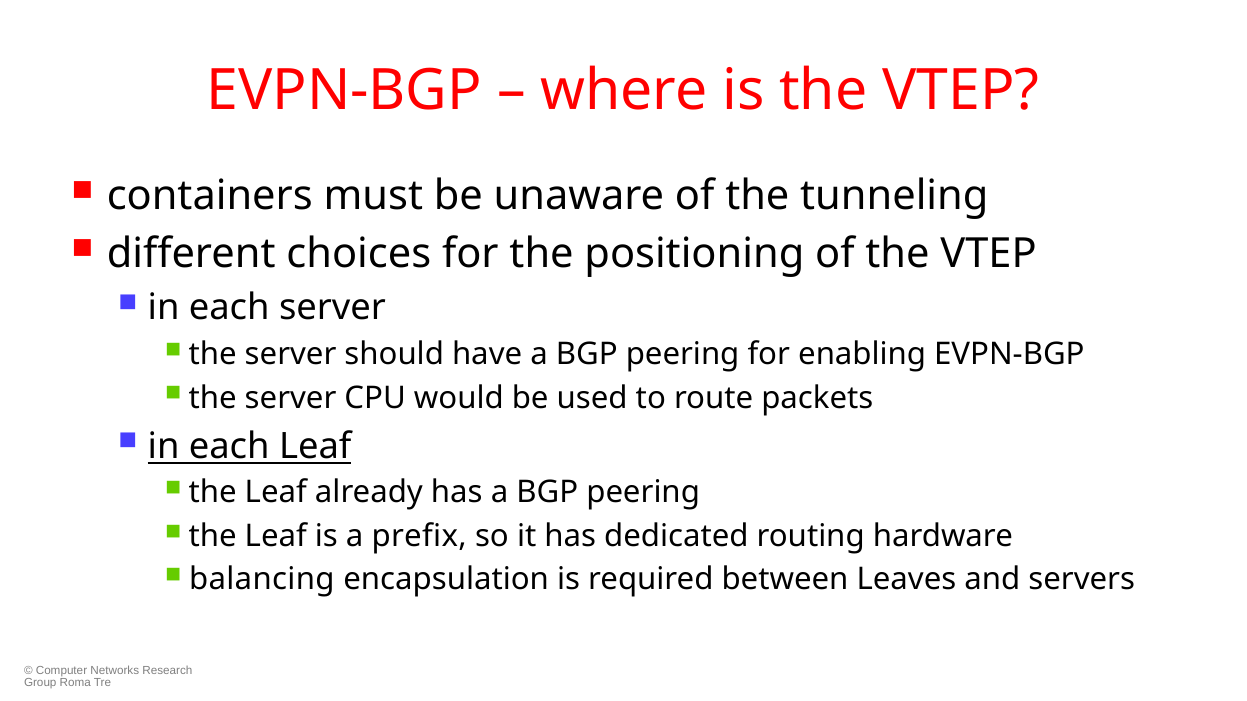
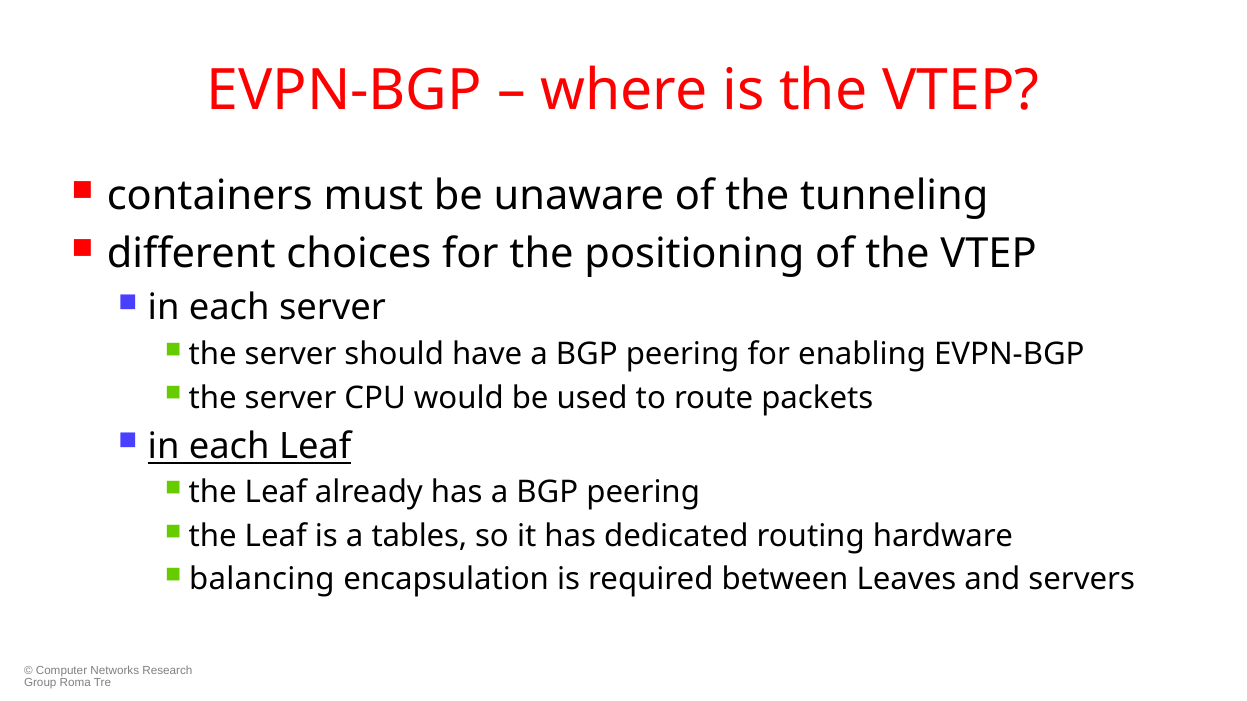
prefix: prefix -> tables
